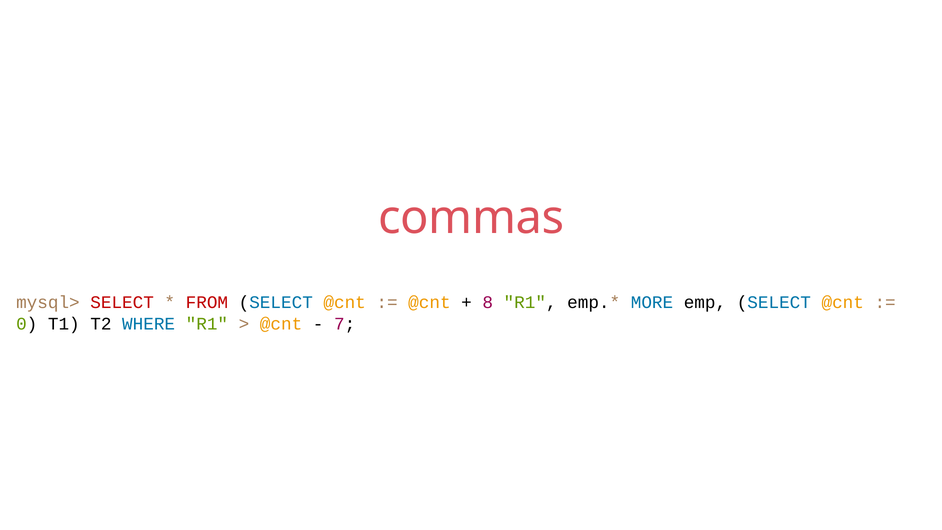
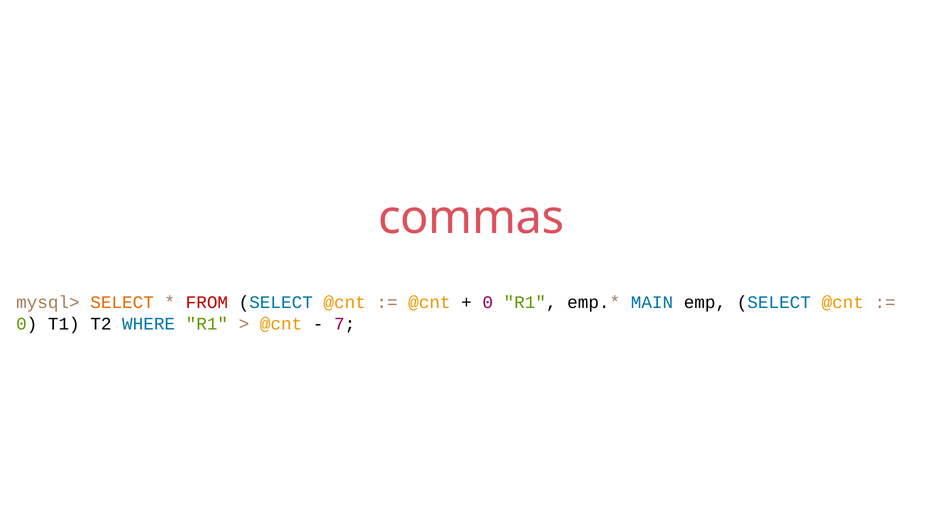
SELECT at (122, 302) colour: red -> orange
8 at (488, 302): 8 -> 0
MORE: MORE -> MAIN
